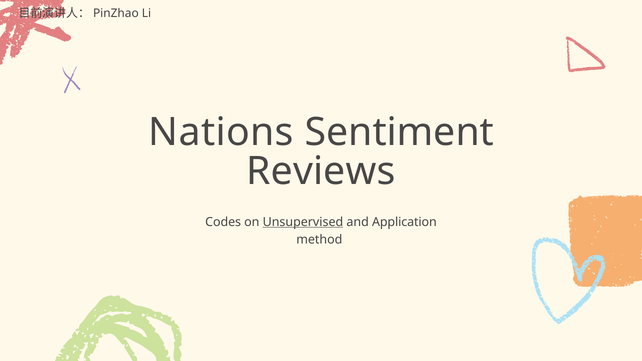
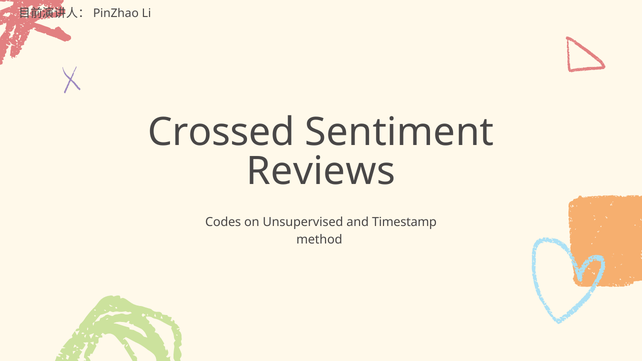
Nations: Nations -> Crossed
Unsupervised underline: present -> none
Application: Application -> Timestamp
